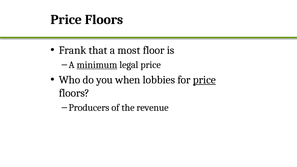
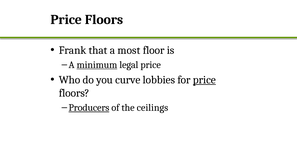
when: when -> curve
Producers underline: none -> present
revenue: revenue -> ceilings
